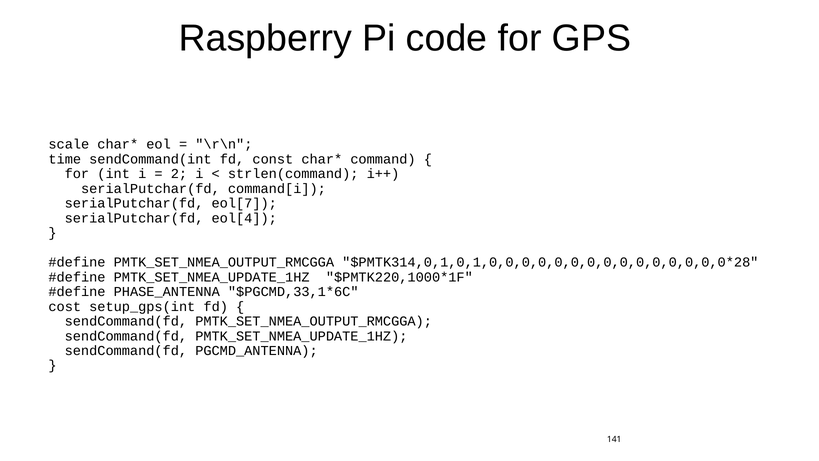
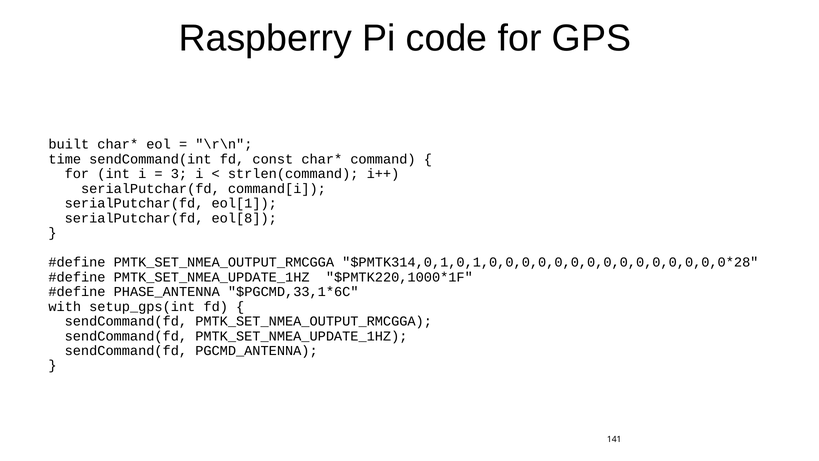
scale: scale -> built
2: 2 -> 3
eol[7: eol[7 -> eol[1
eol[4: eol[4 -> eol[8
cost: cost -> with
